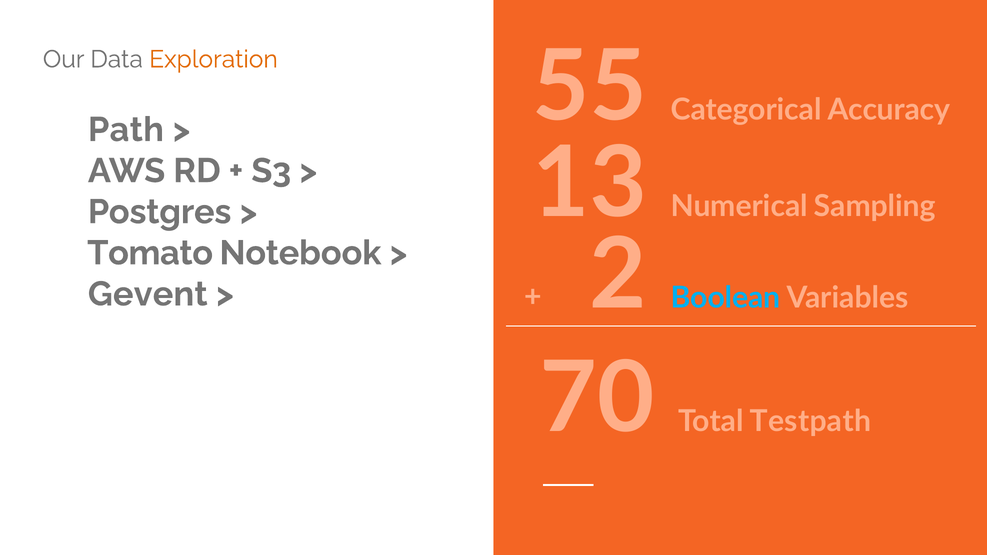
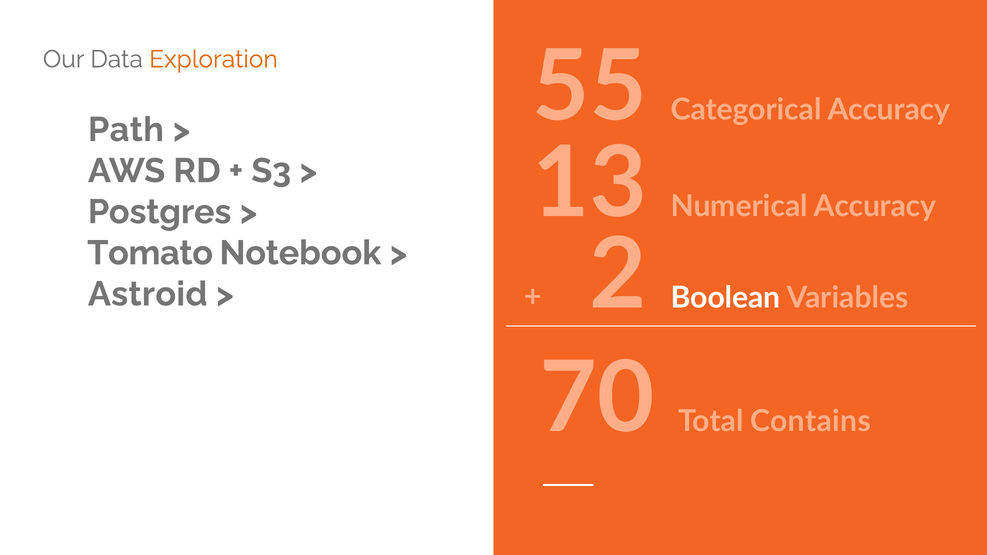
Numerical Sampling: Sampling -> Accuracy
Boolean colour: light blue -> white
Gevent: Gevent -> Astroid
Testpath: Testpath -> Contains
